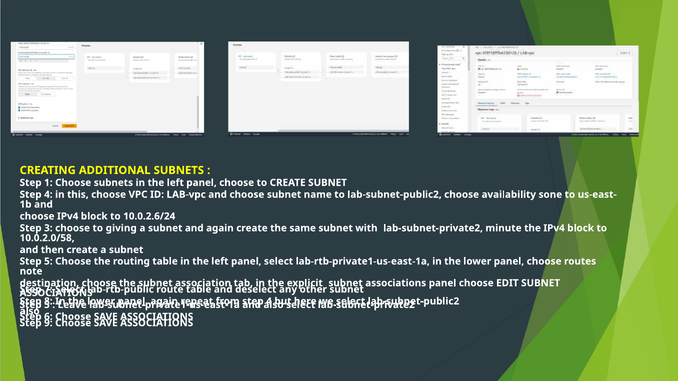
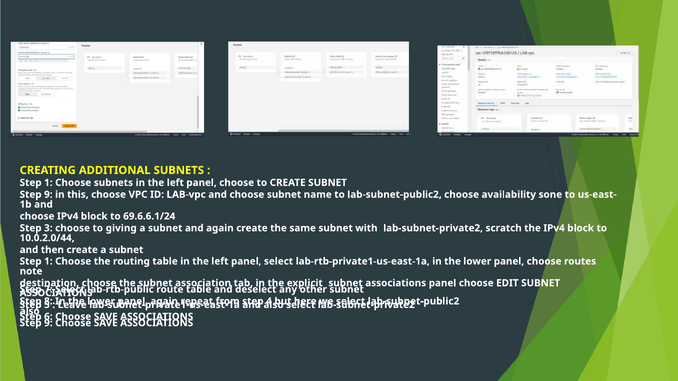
4 at (48, 195): 4 -> 9
10.0.2.6/24: 10.0.2.6/24 -> 69.6.6.1/24
minute: minute -> scratch
10.0.2.0/58: 10.0.2.0/58 -> 10.0.2.0/44
5 at (48, 262): 5 -> 1
